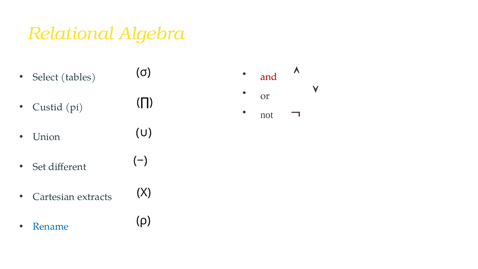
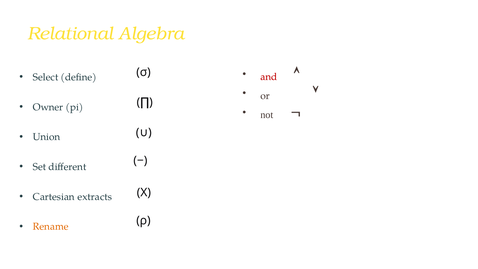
tables: tables -> define
Custid: Custid -> Owner
Rename colour: blue -> orange
